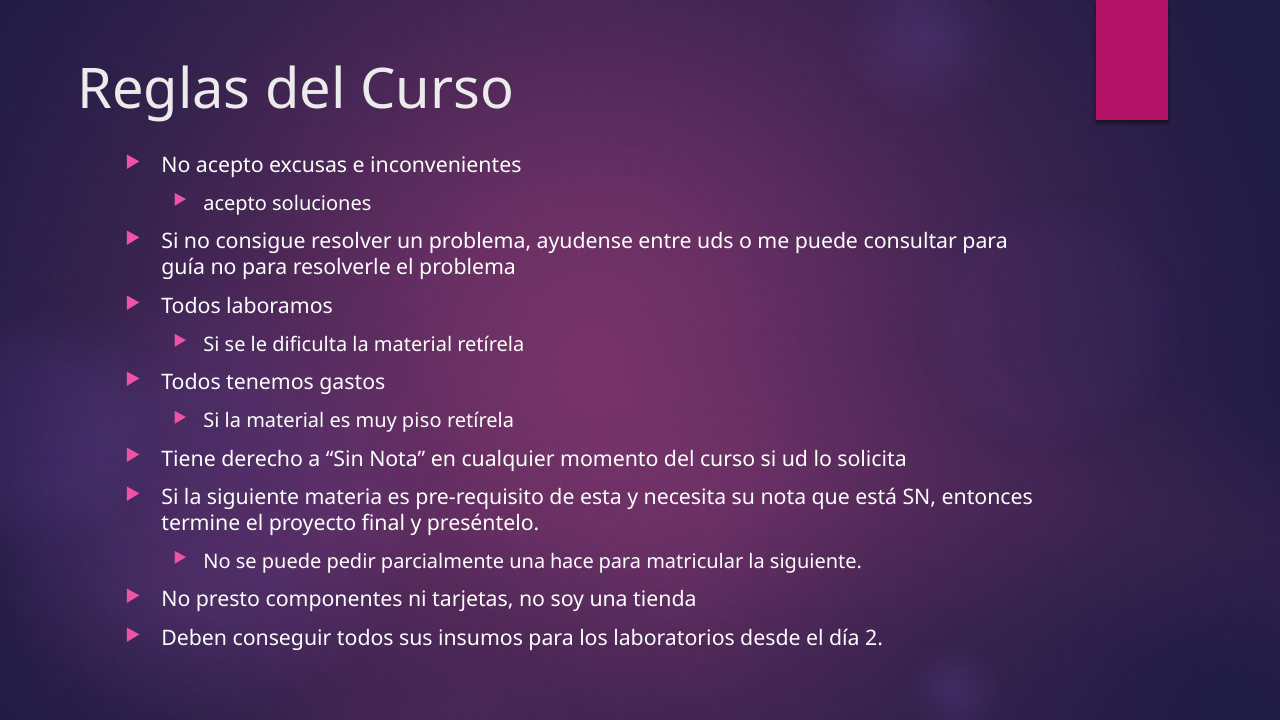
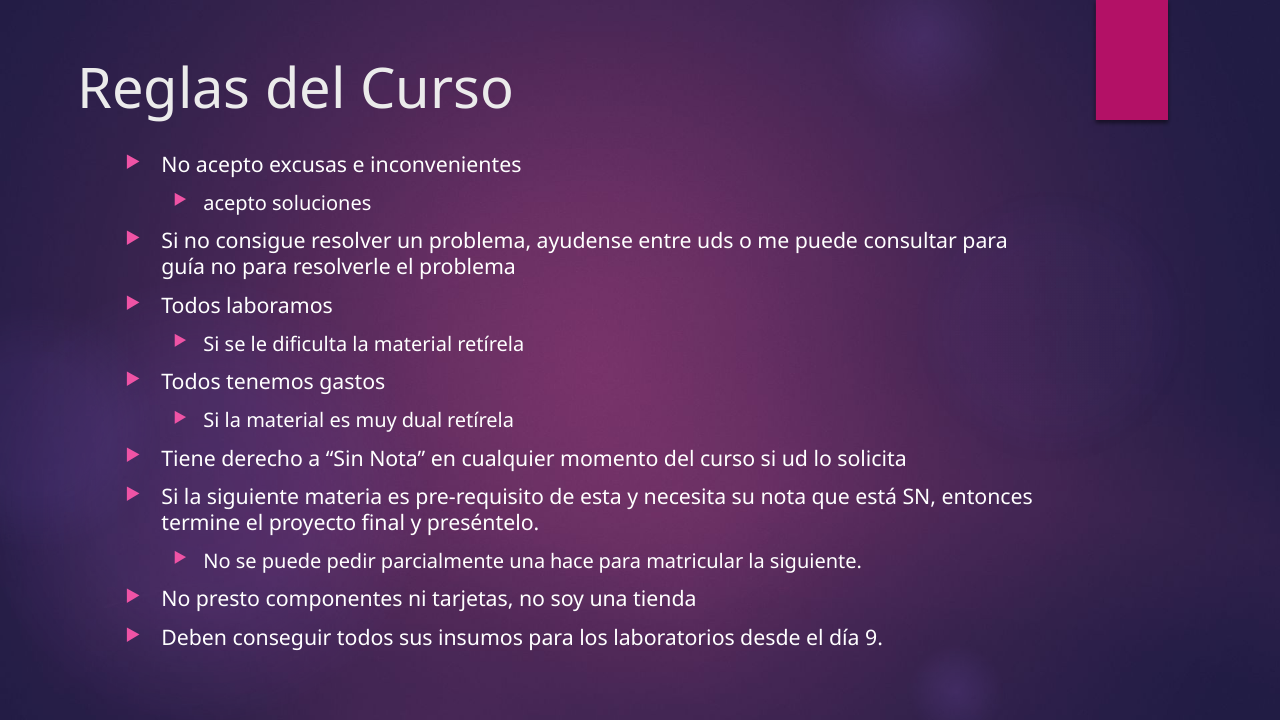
piso: piso -> dual
2: 2 -> 9
